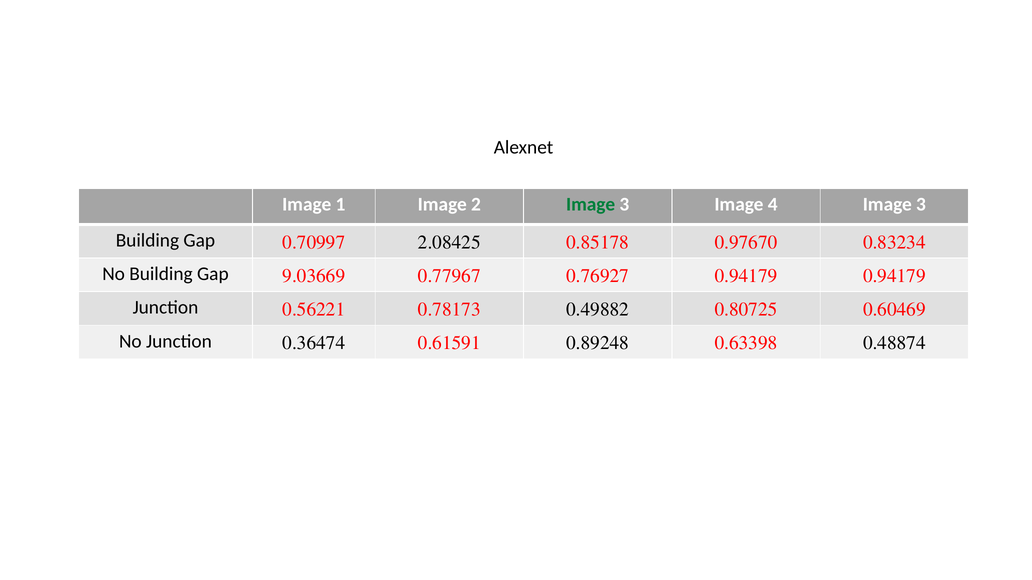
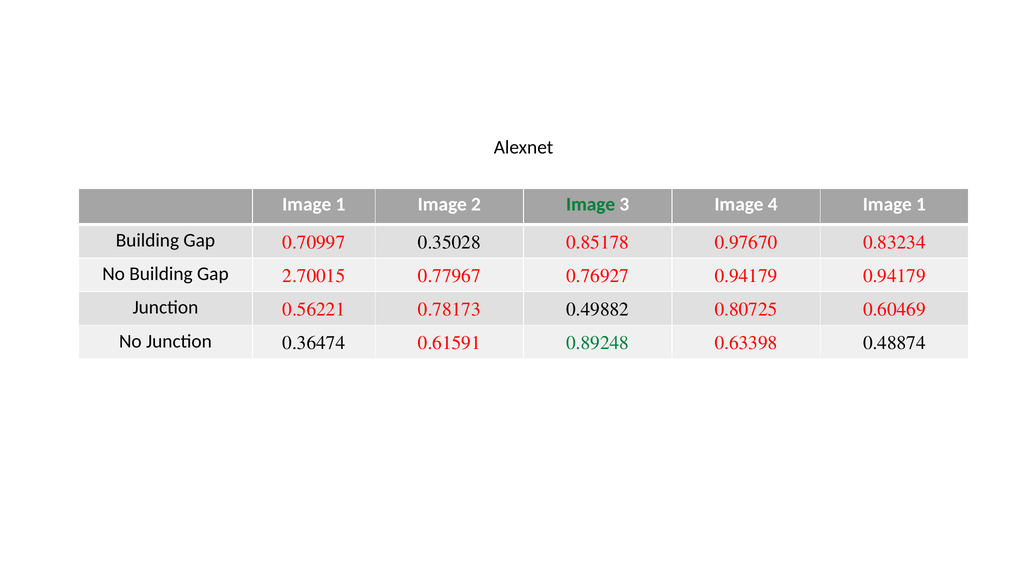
4 Image 3: 3 -> 1
2.08425: 2.08425 -> 0.35028
9.03669: 9.03669 -> 2.70015
0.89248 colour: black -> green
